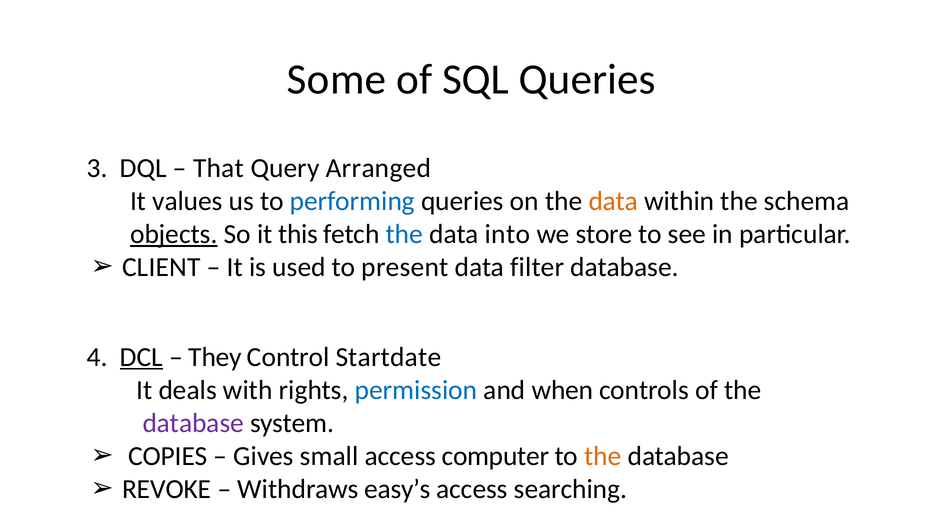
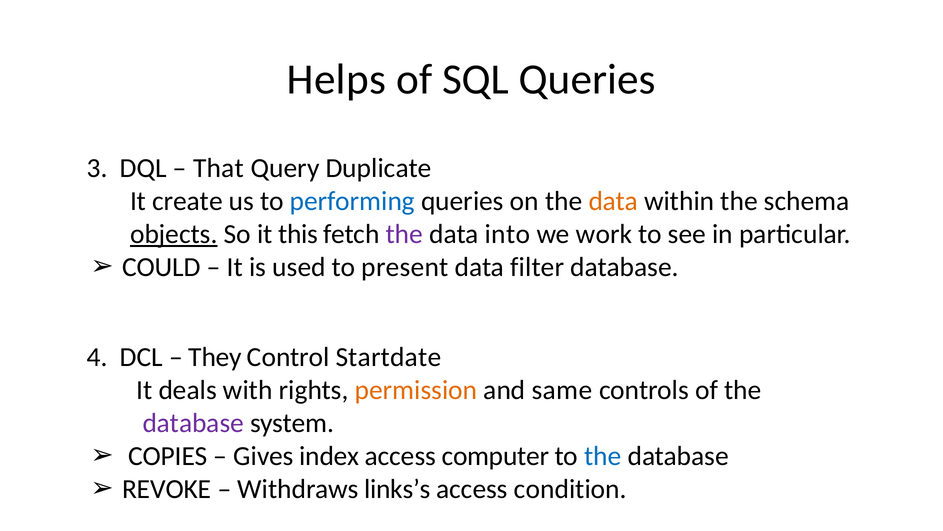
Some: Some -> Helps
Arranged: Arranged -> Duplicate
values: values -> create
the at (404, 234) colour: blue -> purple
store: store -> work
CLIENT: CLIENT -> COULD
DCL underline: present -> none
permission colour: blue -> orange
when: when -> same
small: small -> index
the at (603, 456) colour: orange -> blue
easy’s: easy’s -> links’s
searching: searching -> condition
